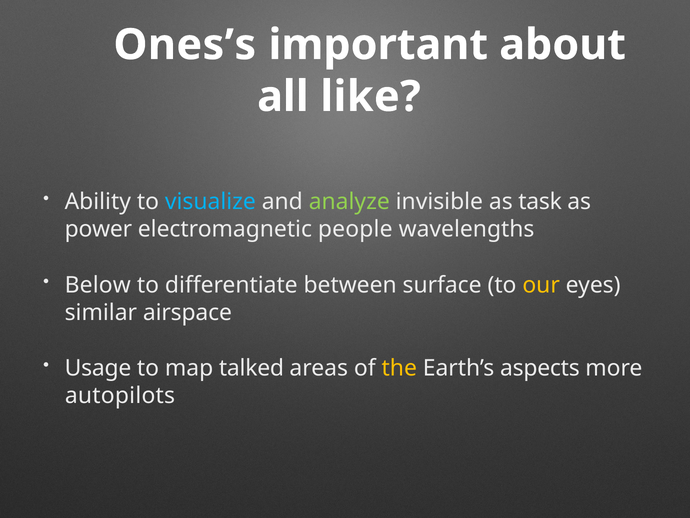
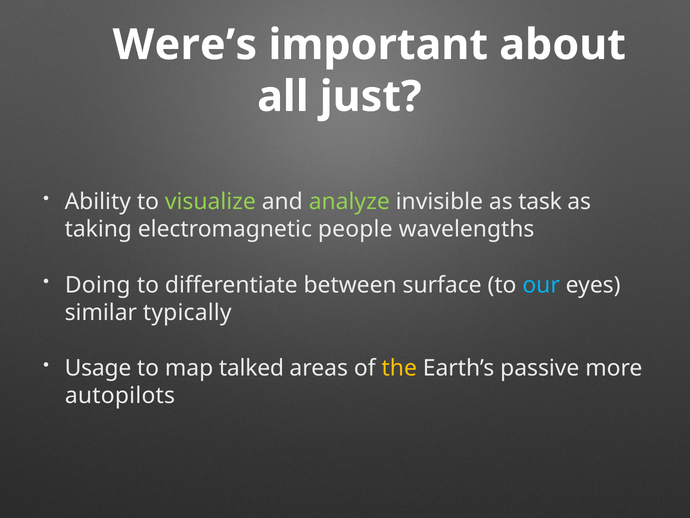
Ones’s: Ones’s -> Were’s
like: like -> just
visualize colour: light blue -> light green
power: power -> taking
Below: Below -> Doing
our colour: yellow -> light blue
airspace: airspace -> typically
aspects: aspects -> passive
